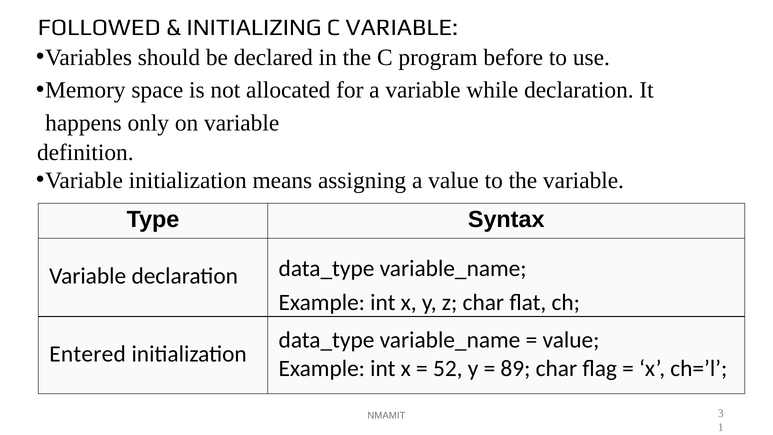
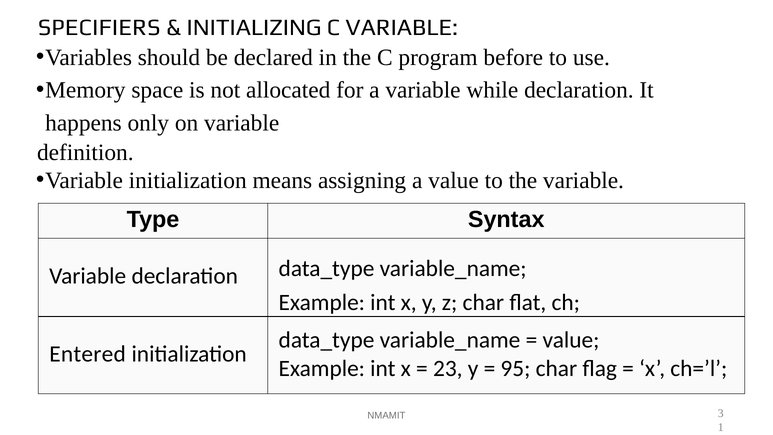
FOLLOWED: FOLLOWED -> SPECIFIERS
52: 52 -> 23
89: 89 -> 95
